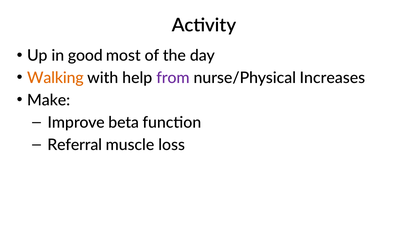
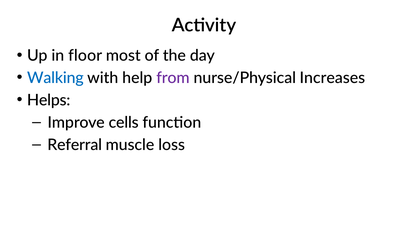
good: good -> floor
Walking colour: orange -> blue
Make: Make -> Helps
beta: beta -> cells
